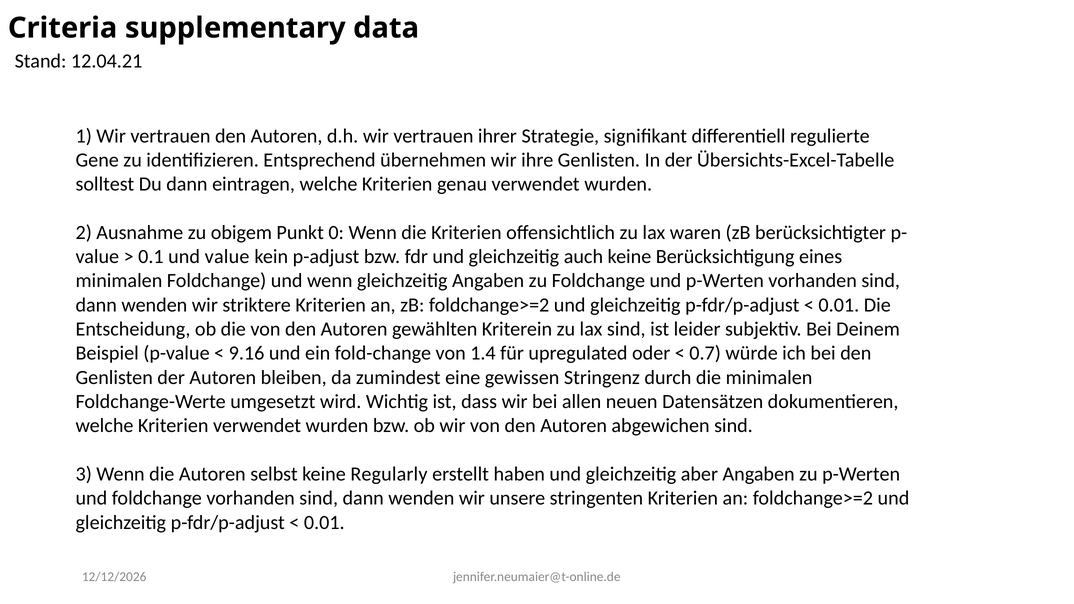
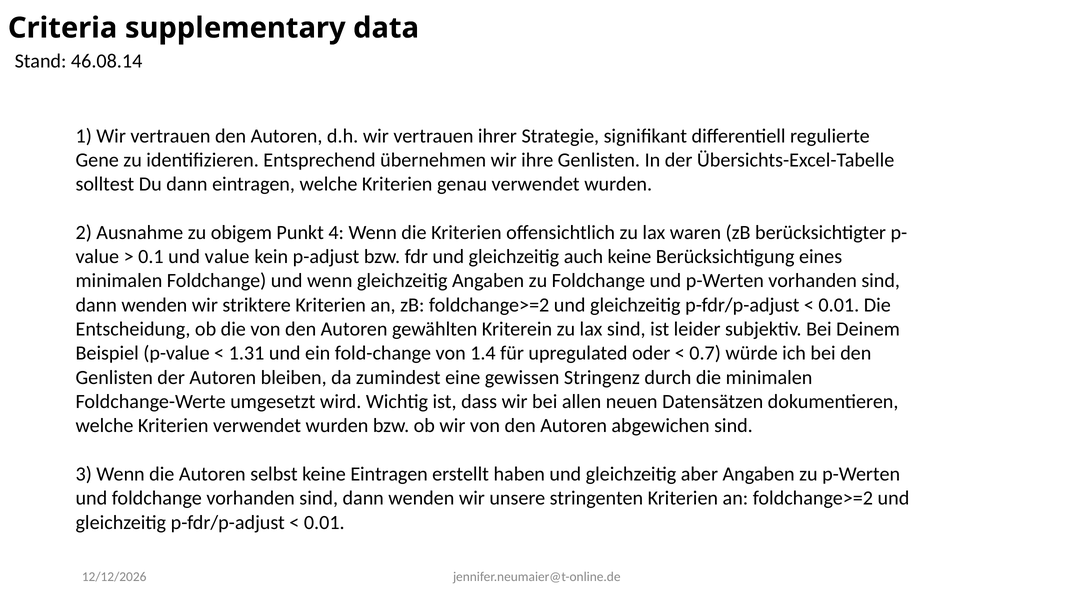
12.04.21: 12.04.21 -> 46.08.14
0: 0 -> 4
9.16: 9.16 -> 1.31
keine Regularly: Regularly -> Eintragen
